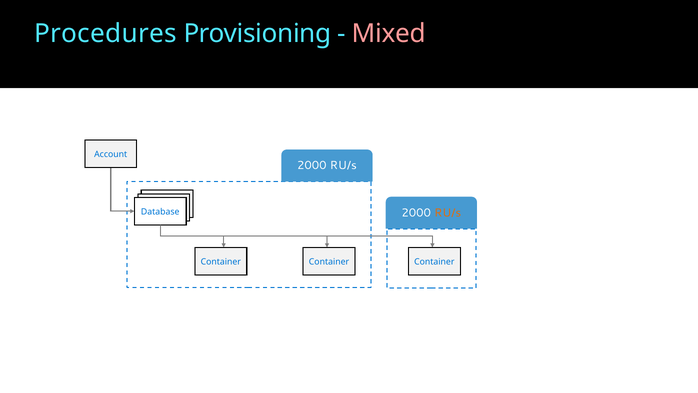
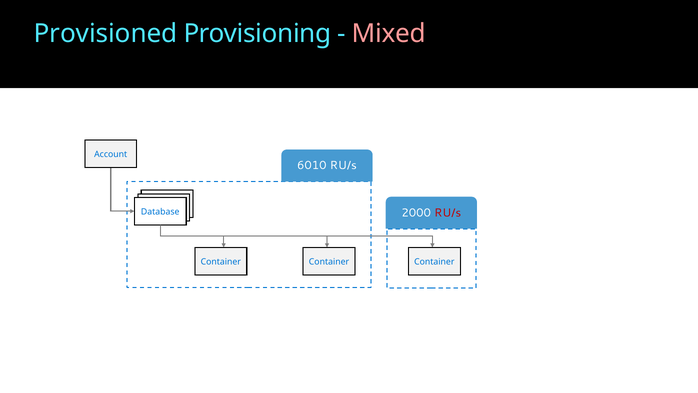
Procedures: Procedures -> Provisioned
2000 at (312, 165): 2000 -> 6010
RU/s at (448, 212) colour: orange -> red
